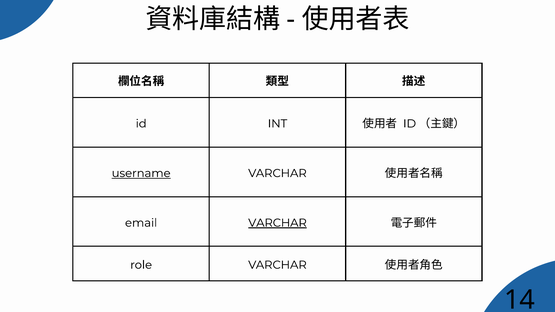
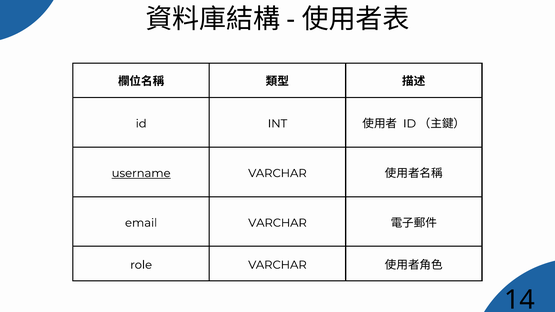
VARCHAR at (277, 223) underline: present -> none
